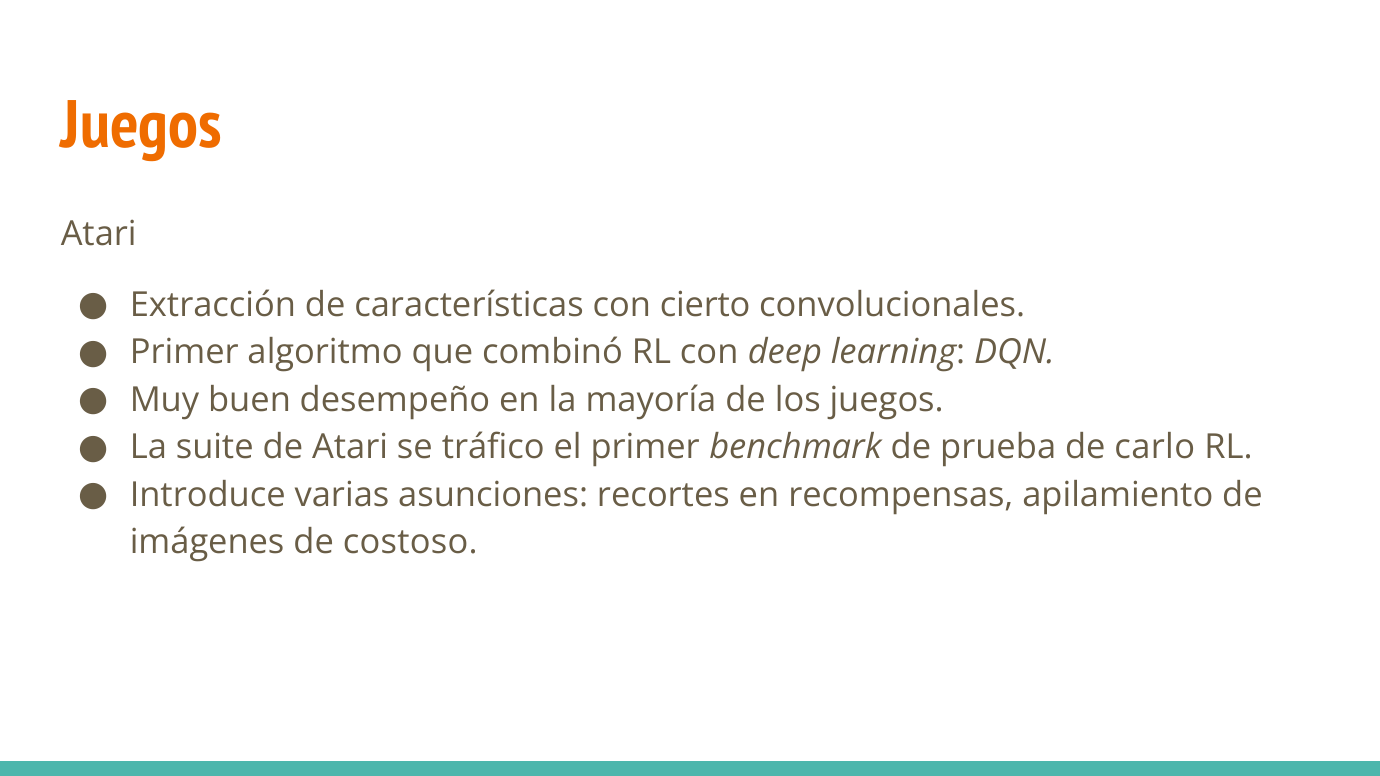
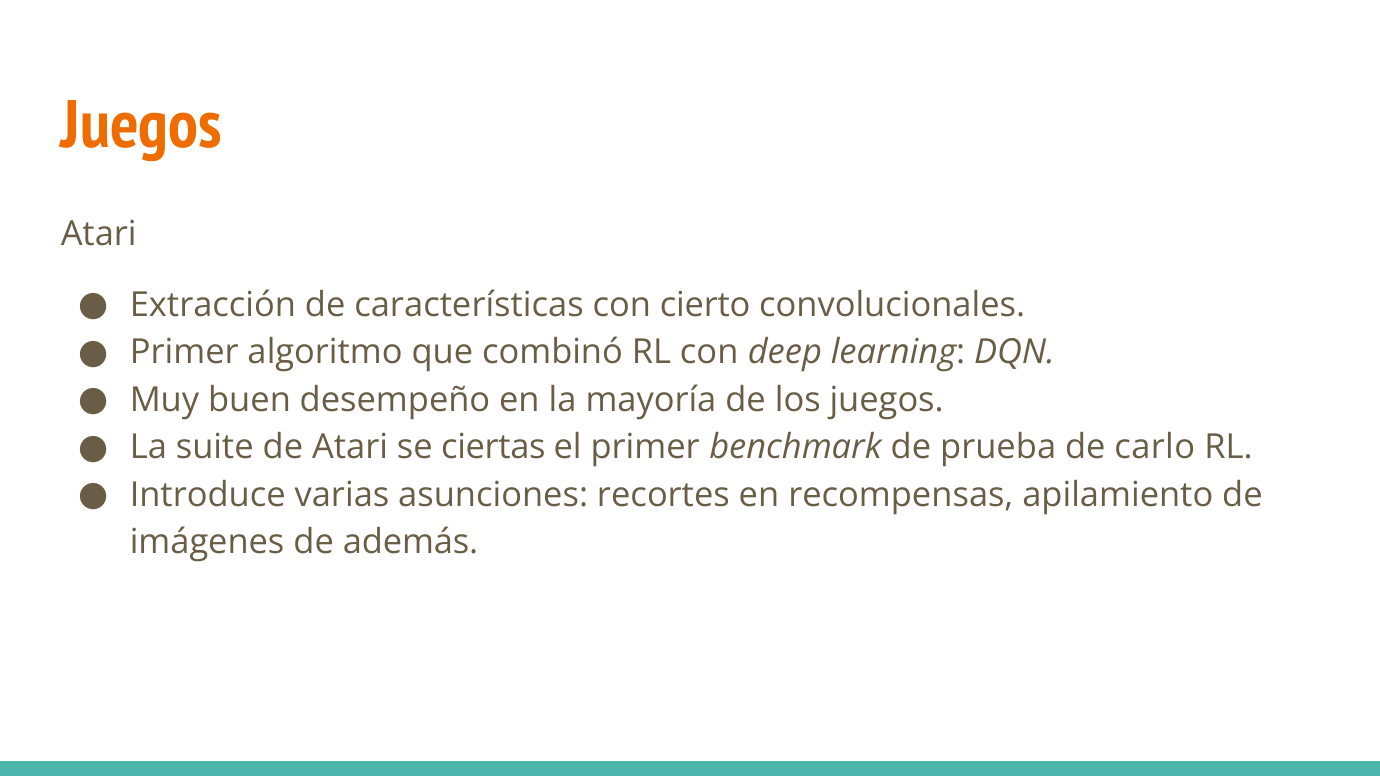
tráfico: tráfico -> ciertas
costoso: costoso -> además
